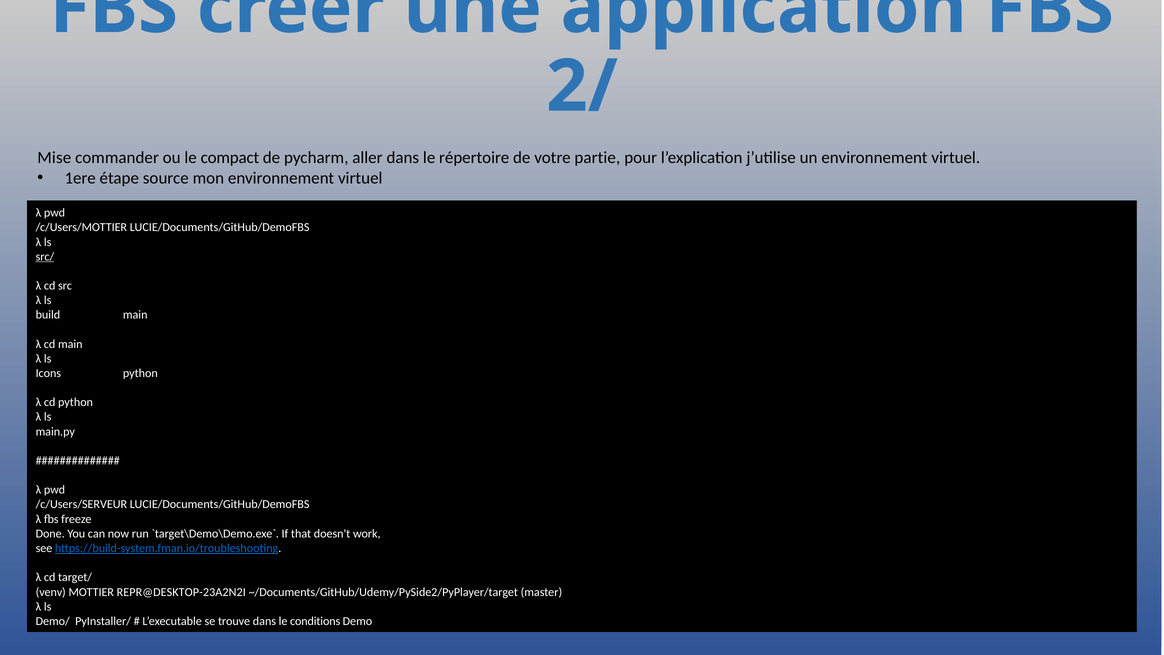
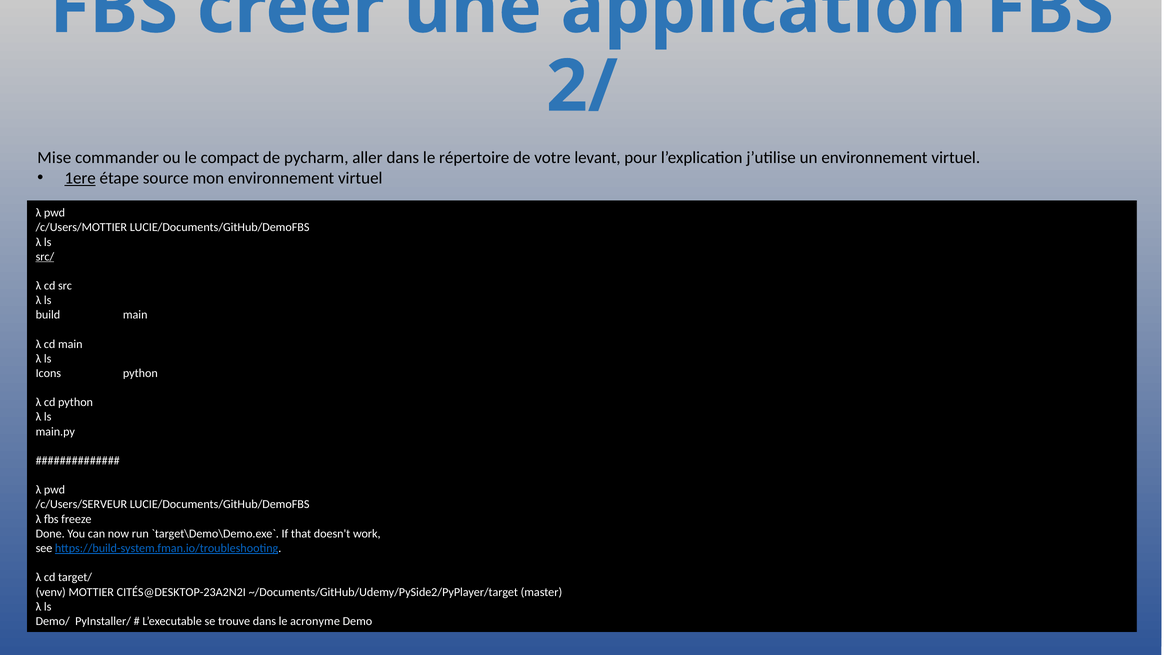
partie: partie -> levant
1ere underline: none -> present
REPR@DESKTOP-23A2N2I: REPR@DESKTOP-23A2N2I -> CITÉS@DESKTOP-23A2N2I
conditions: conditions -> acronyme
